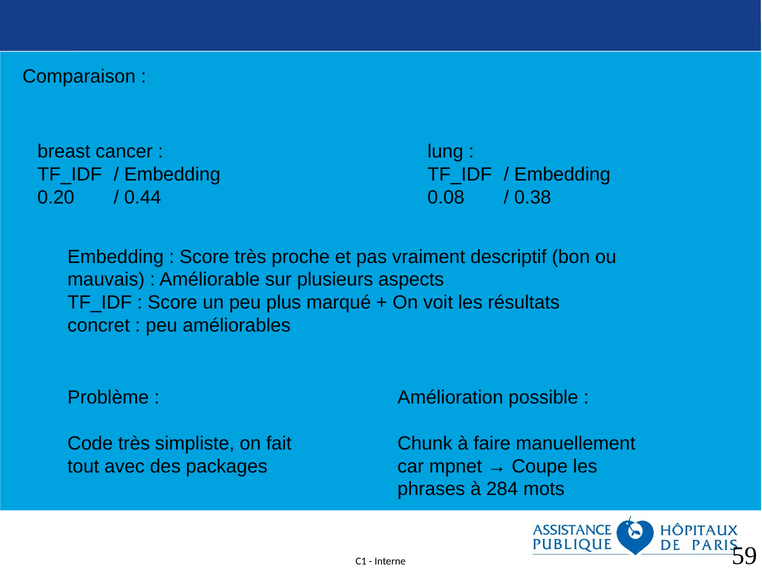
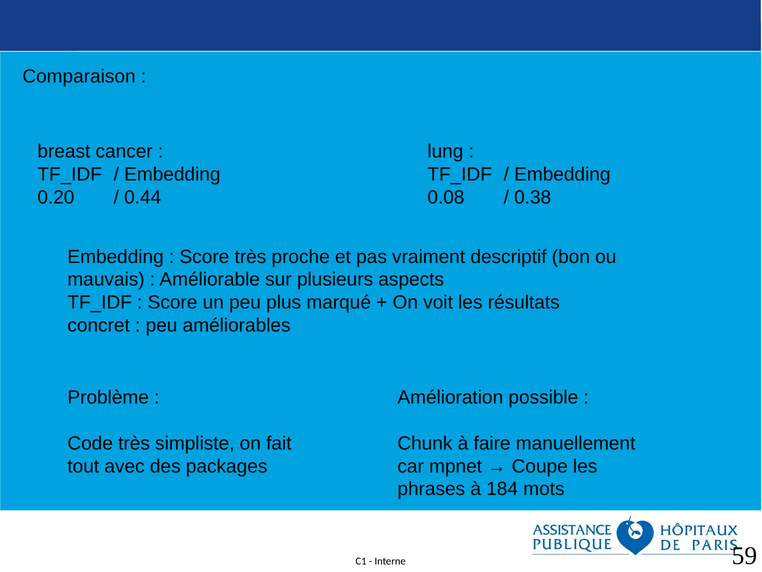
284: 284 -> 184
